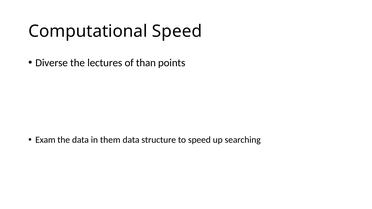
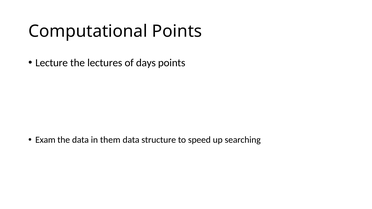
Computational Speed: Speed -> Points
Diverse: Diverse -> Lecture
than: than -> days
